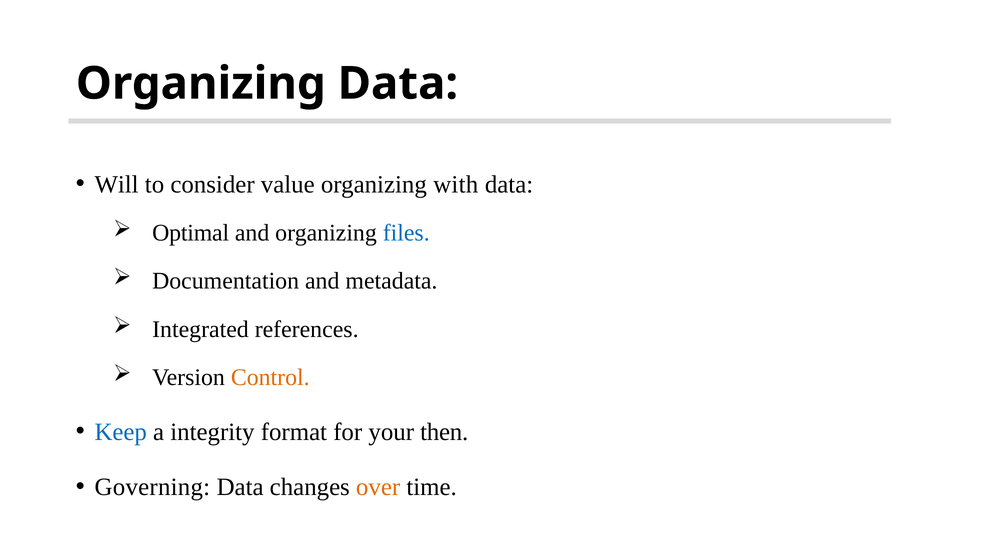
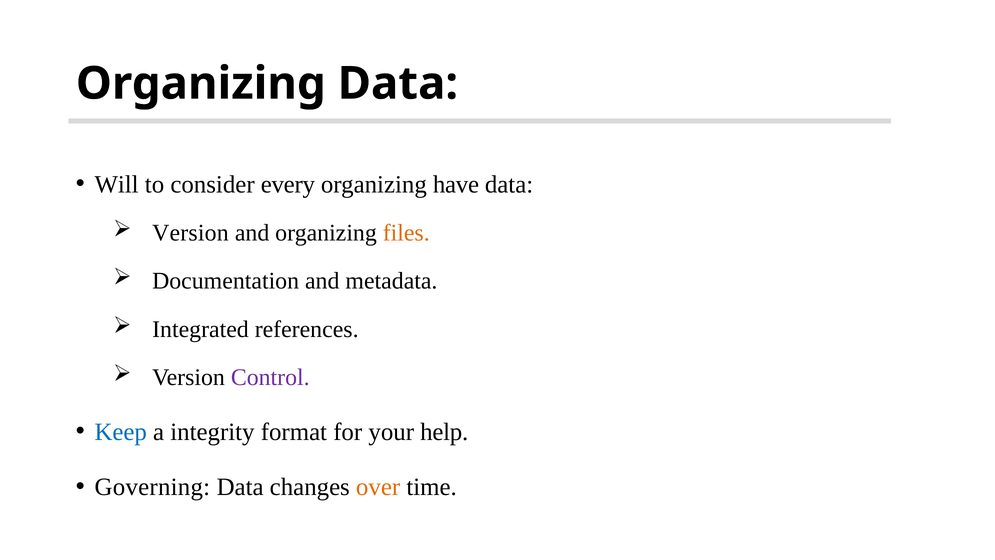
value: value -> every
with: with -> have
Optimal at (191, 233): Optimal -> Version
files colour: blue -> orange
Control colour: orange -> purple
then: then -> help
